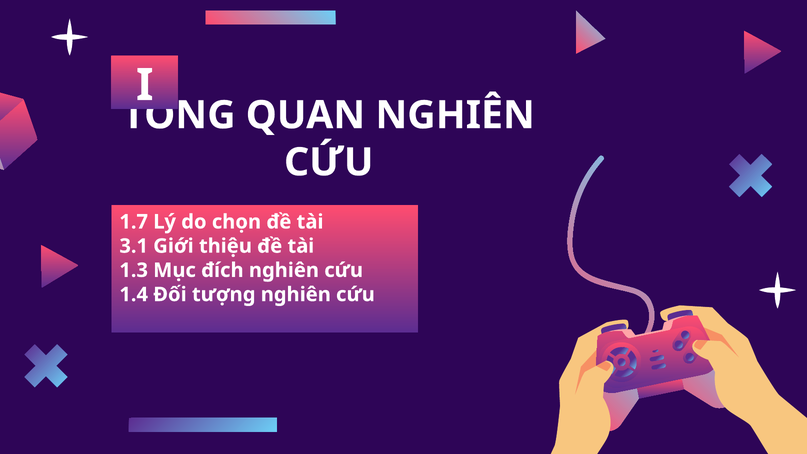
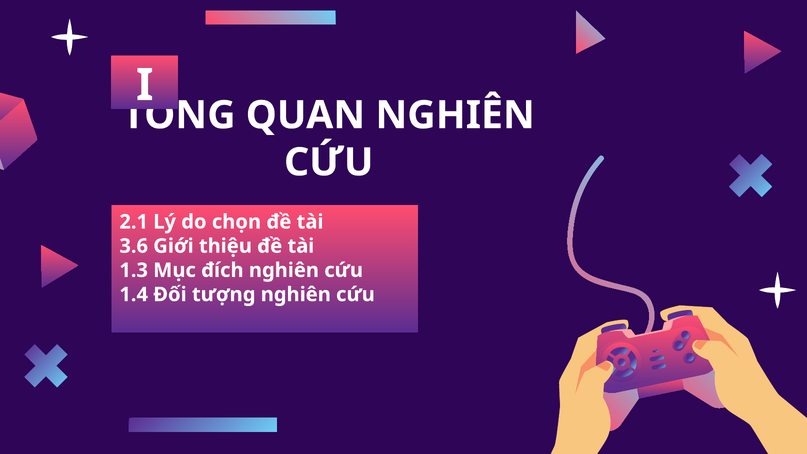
1.7: 1.7 -> 2.1
3.1: 3.1 -> 3.6
